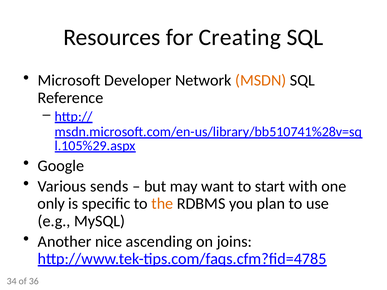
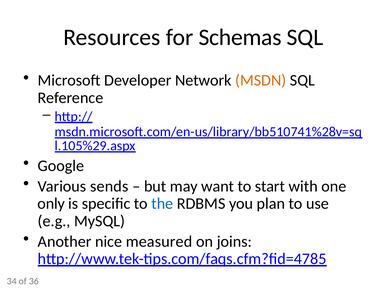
Creating: Creating -> Schemas
the colour: orange -> blue
ascending: ascending -> measured
